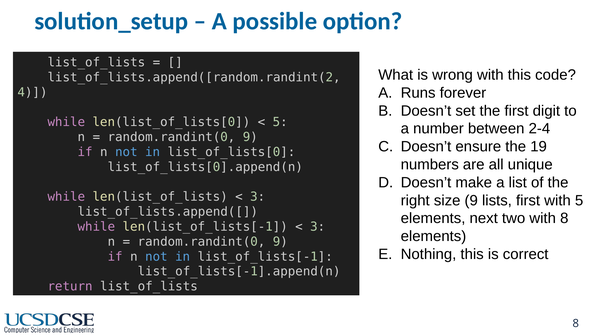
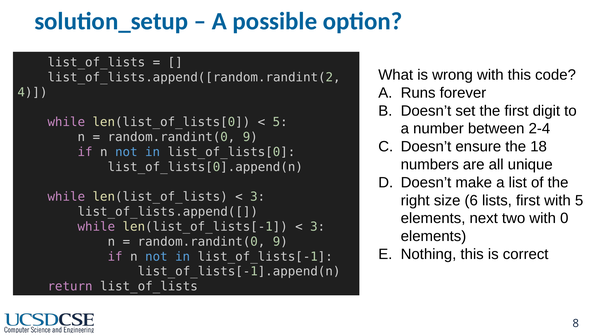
19: 19 -> 18
size 9: 9 -> 6
with 8: 8 -> 0
